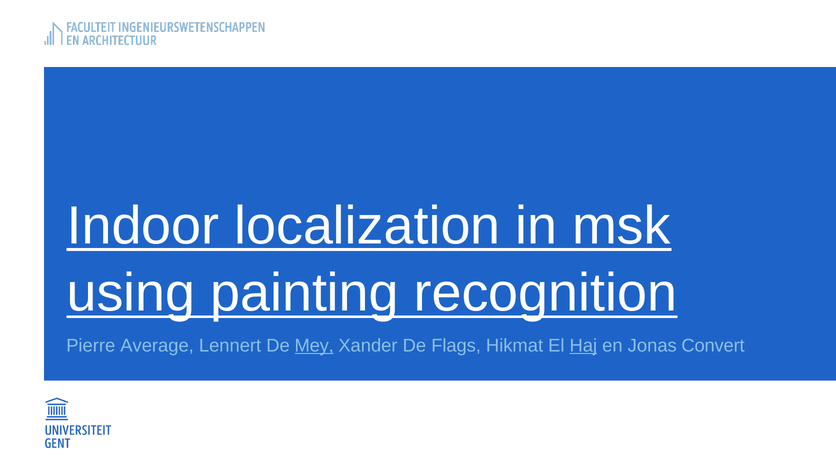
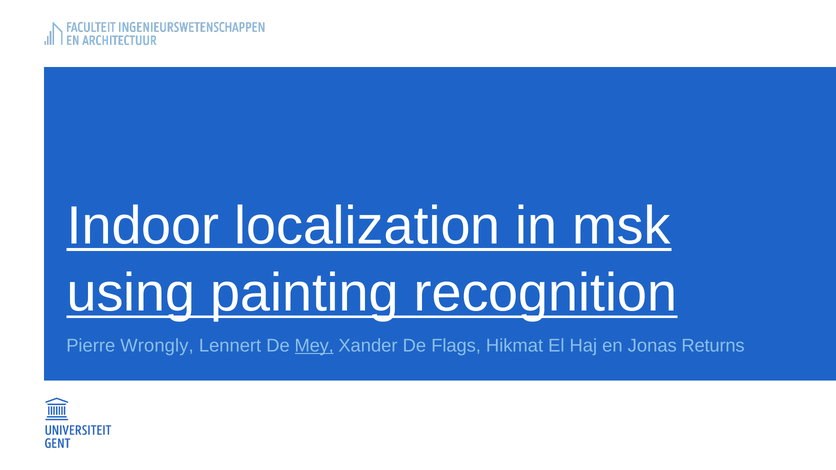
Average: Average -> Wrongly
Haj underline: present -> none
Convert: Convert -> Returns
